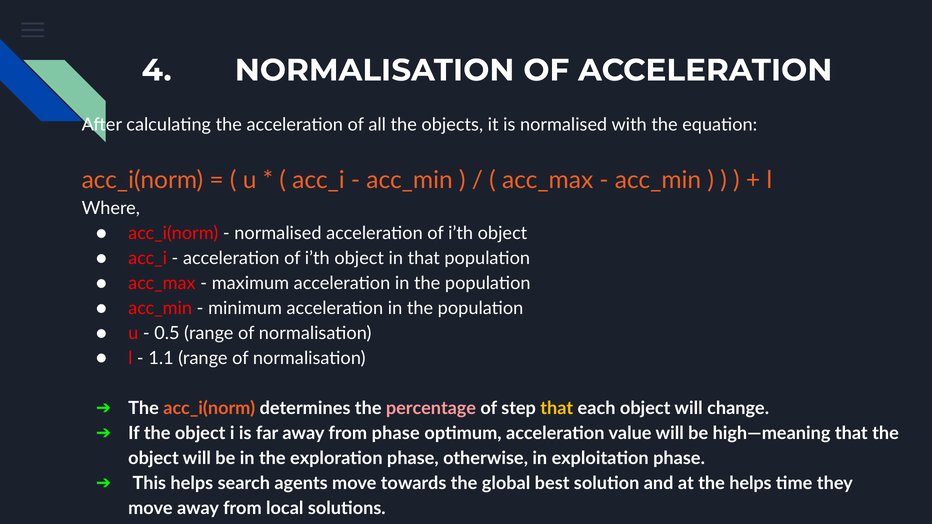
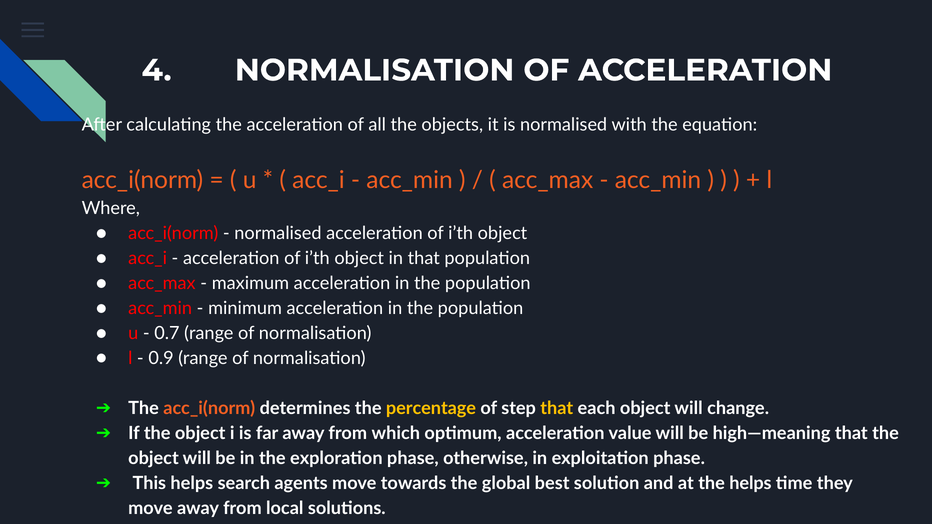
0.5: 0.5 -> 0.7
1.1: 1.1 -> 0.9
percentage colour: pink -> yellow
from phase: phase -> which
